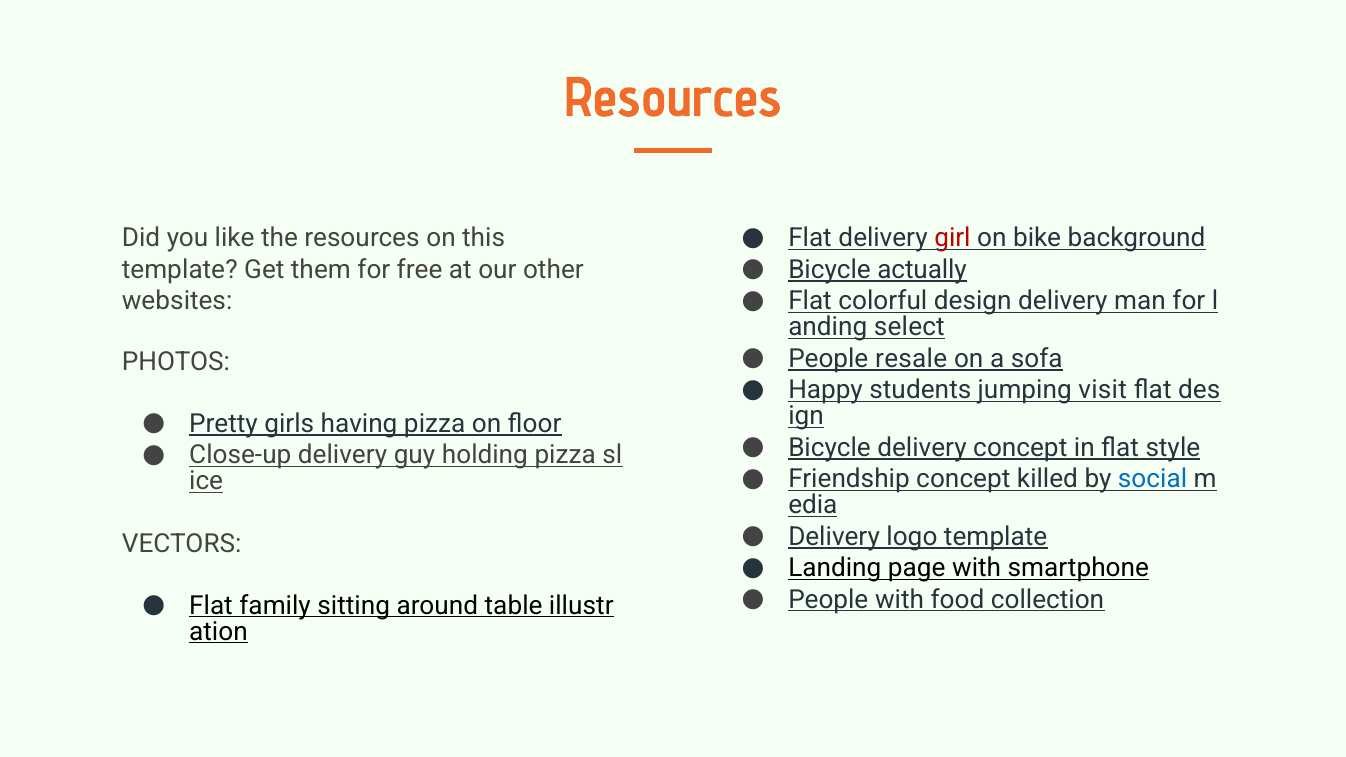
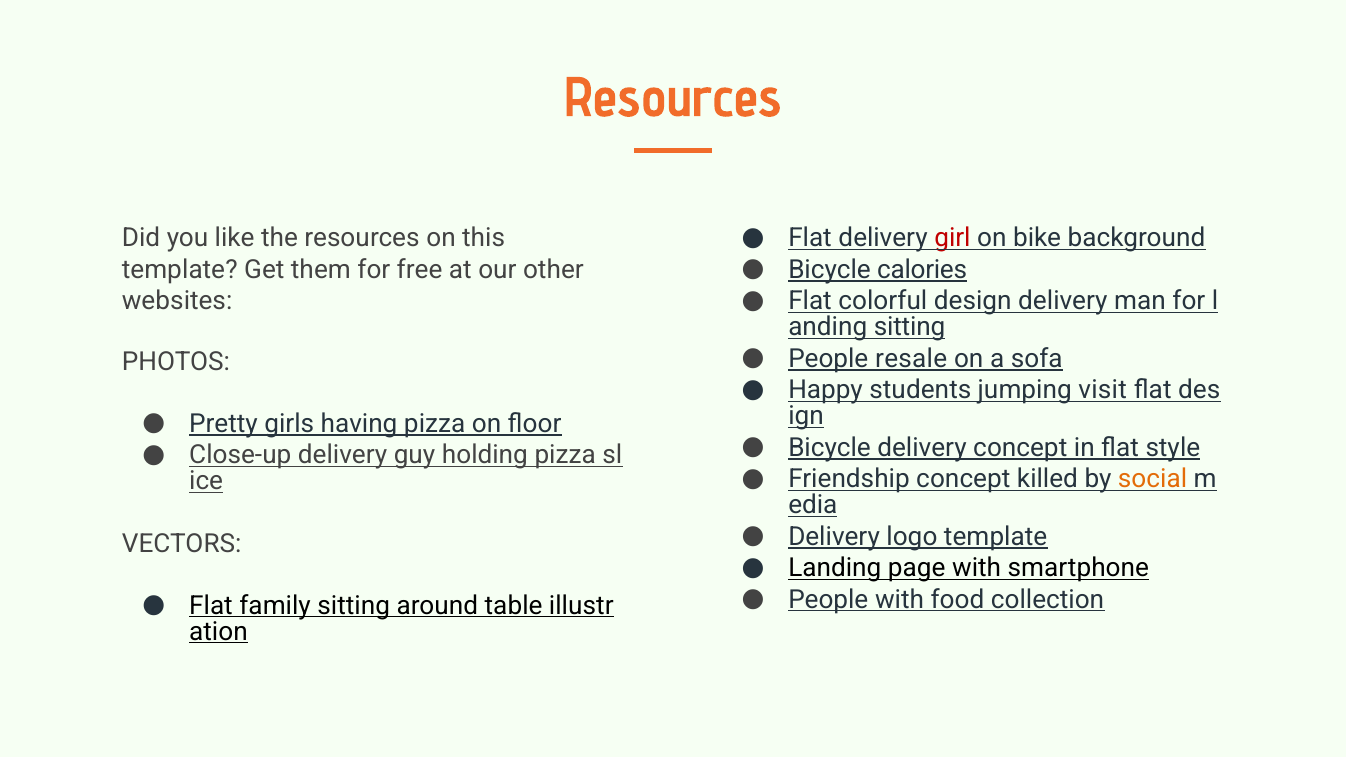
actually: actually -> calories
select at (909, 327): select -> sitting
social colour: blue -> orange
